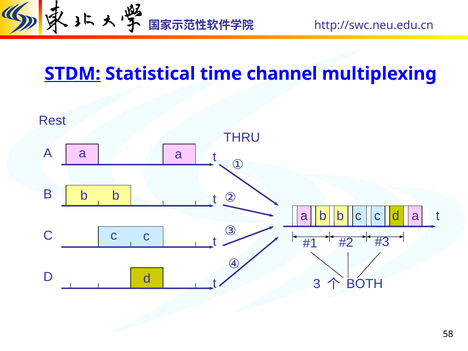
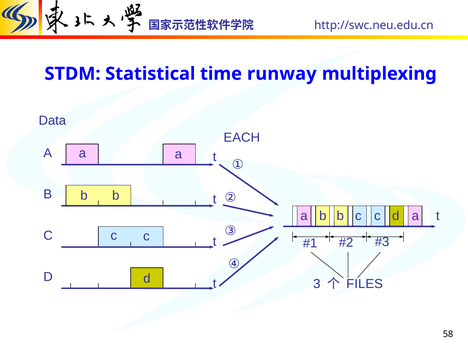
STDM underline: present -> none
channel: channel -> runway
Rest: Rest -> Data
THRU: THRU -> EACH
BOTH: BOTH -> FILES
